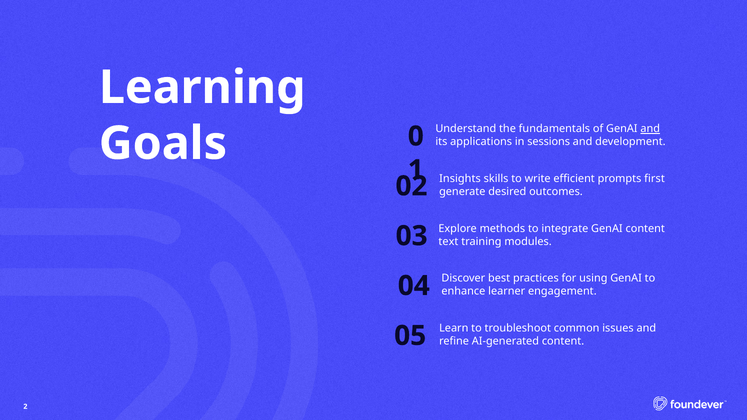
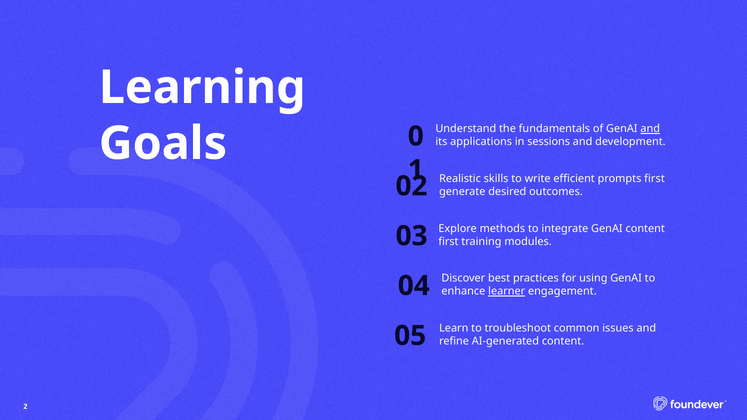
Insights: Insights -> Realistic
text at (448, 242): text -> first
learner underline: none -> present
